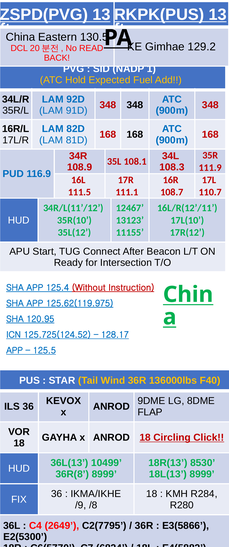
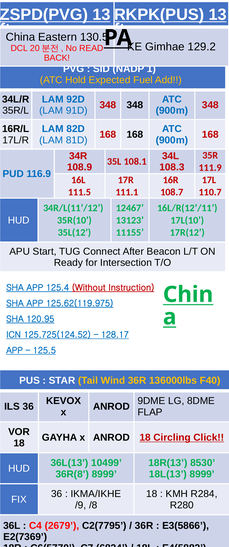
2649: 2649 -> 2679
E2(5300: E2(5300 -> E2(7369
